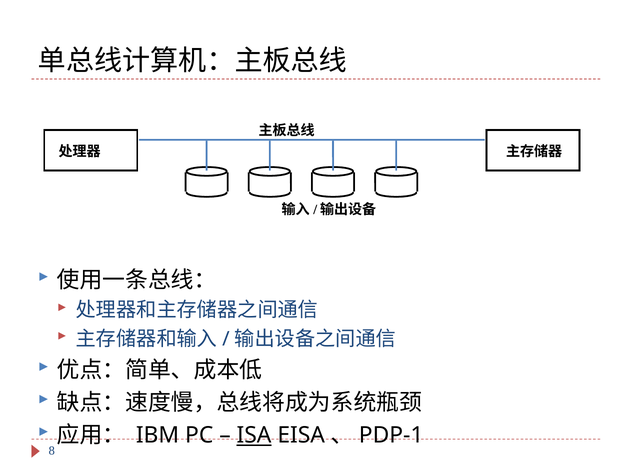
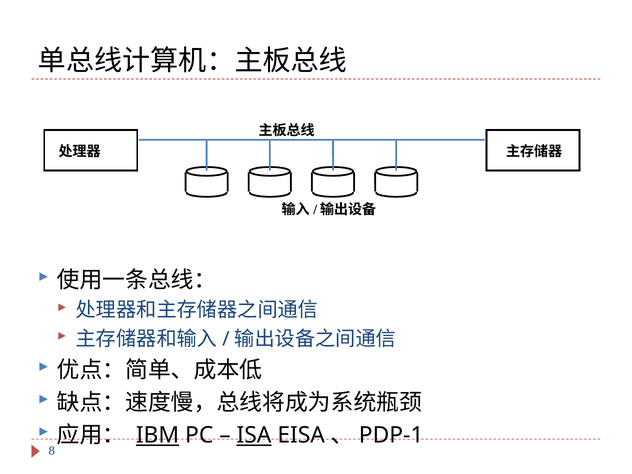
IBM underline: none -> present
